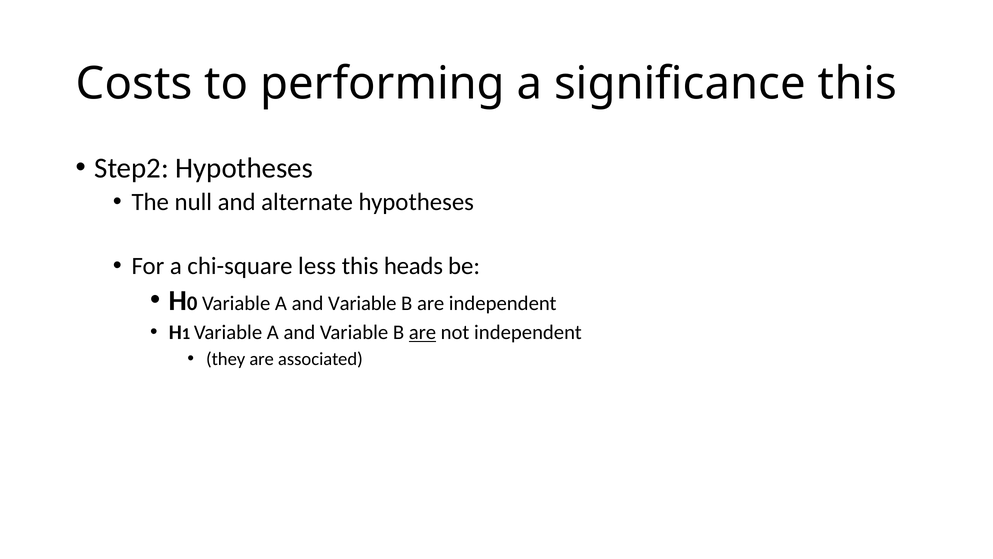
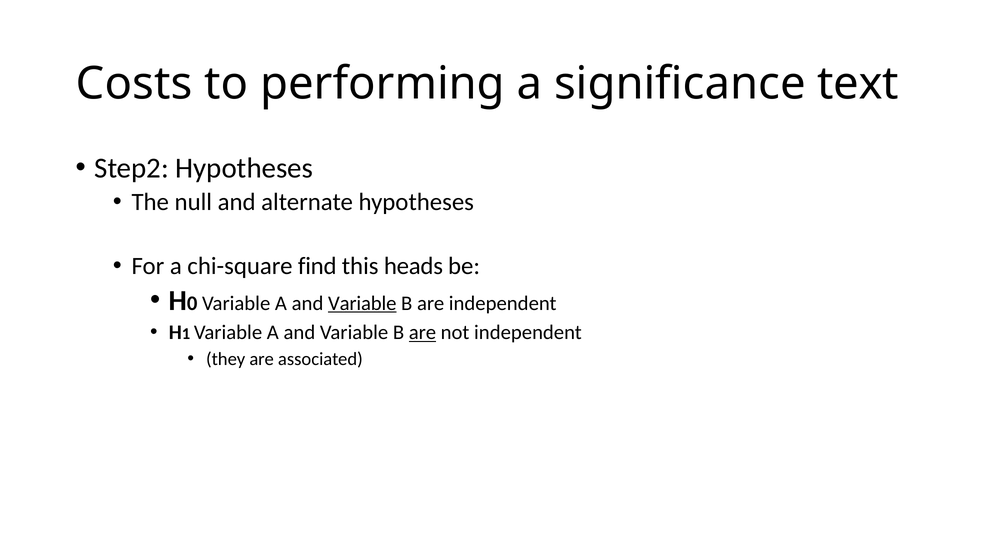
significance this: this -> text
less: less -> find
Variable at (362, 303) underline: none -> present
